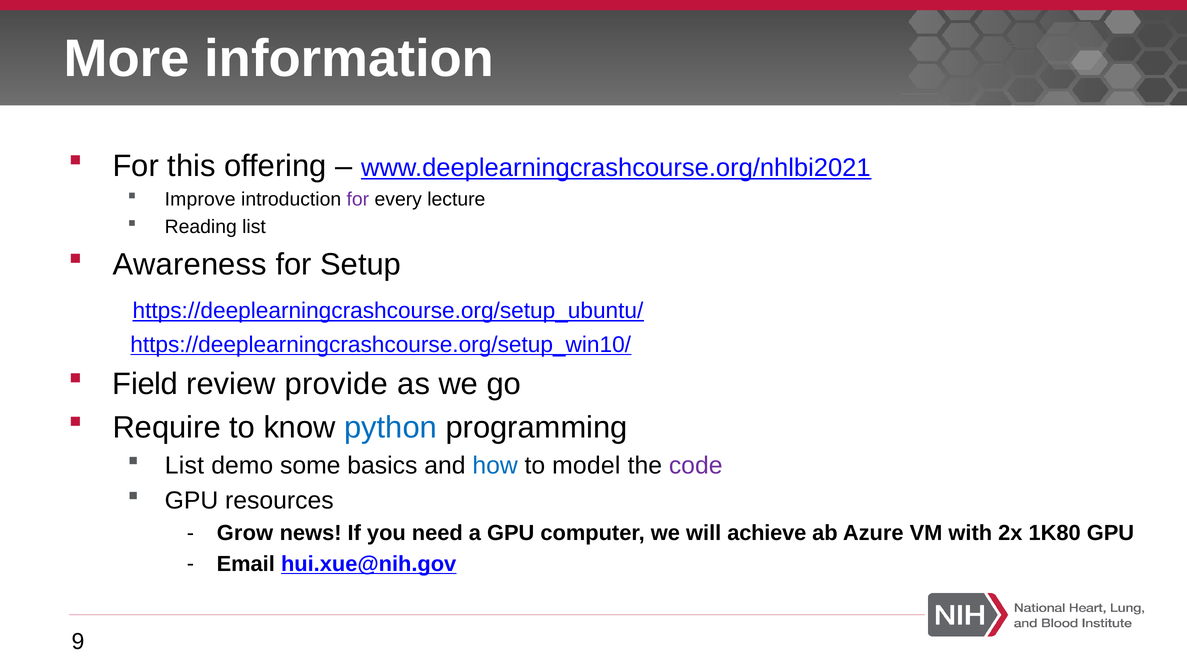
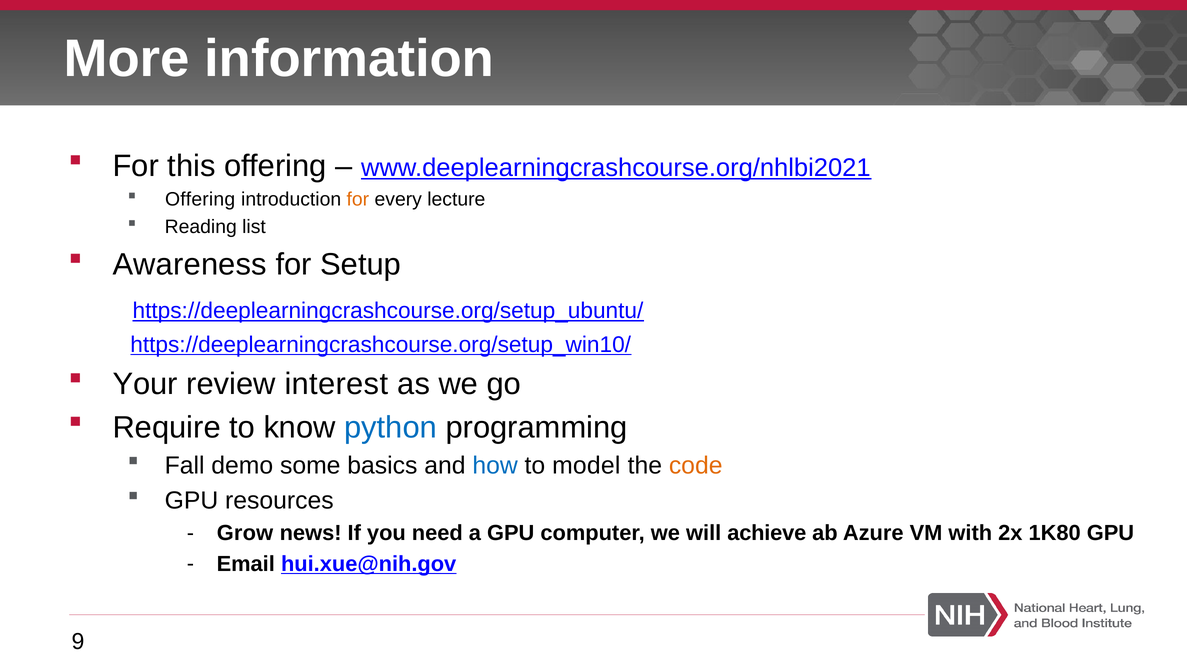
Improve at (200, 199): Improve -> Offering
for at (358, 199) colour: purple -> orange
Field: Field -> Your
provide: provide -> interest
List at (184, 466): List -> Fall
code colour: purple -> orange
